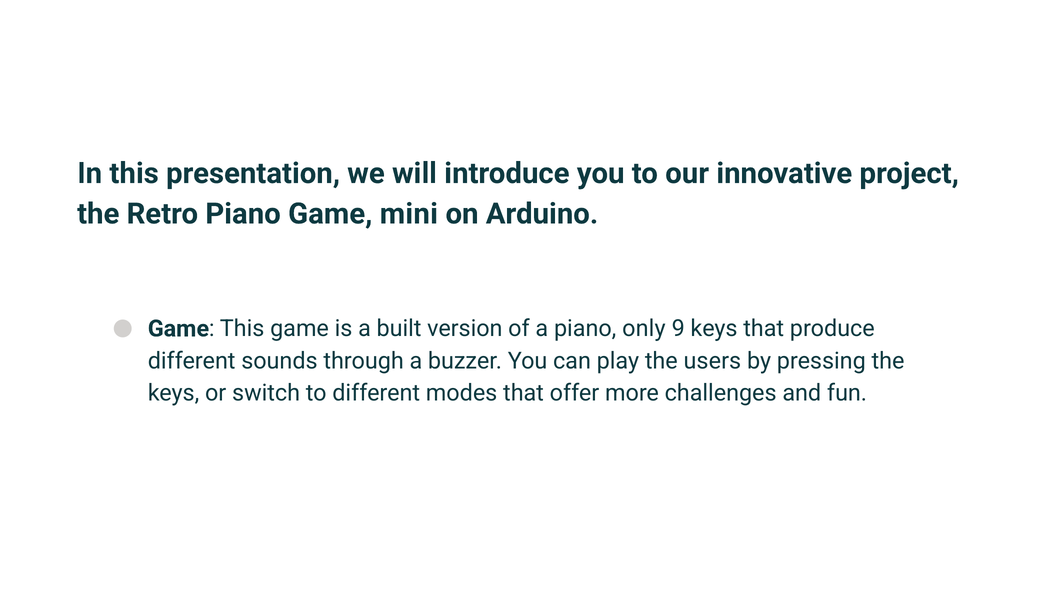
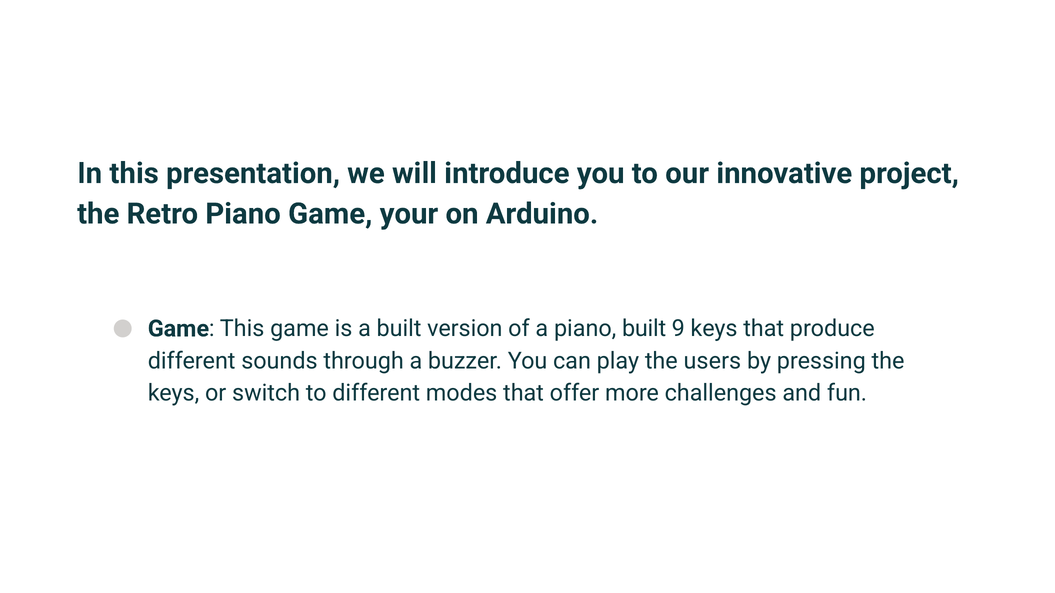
mini: mini -> your
piano only: only -> built
